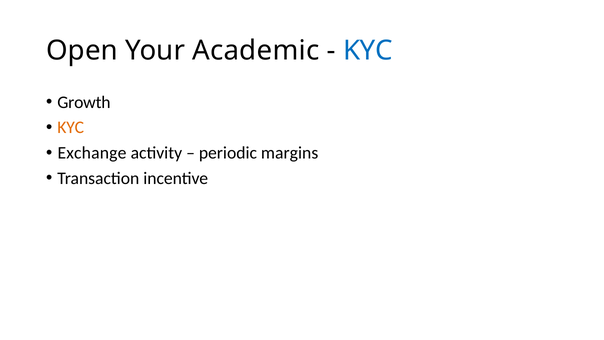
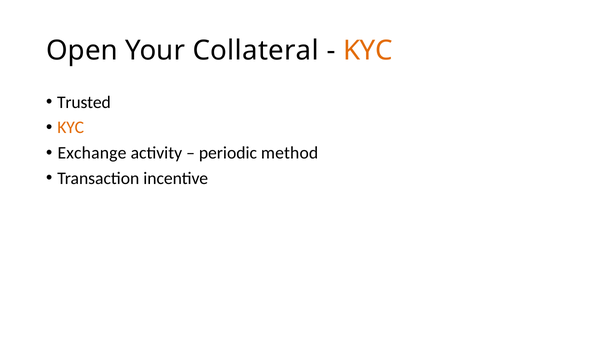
Academic: Academic -> Collateral
KYC at (368, 51) colour: blue -> orange
Growth: Growth -> Trusted
margins: margins -> method
